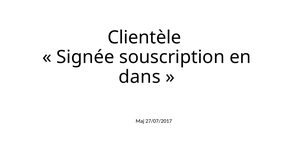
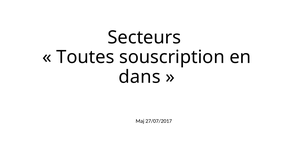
Clientèle: Clientèle -> Secteurs
Signée: Signée -> Toutes
